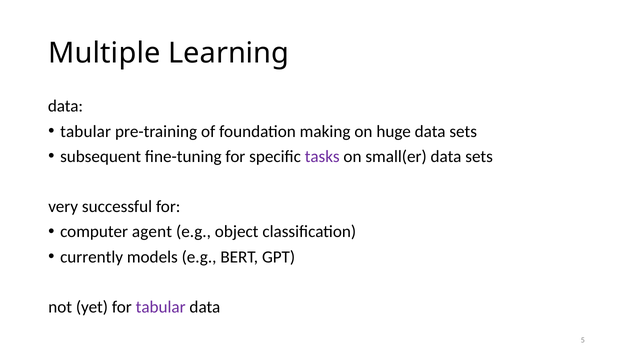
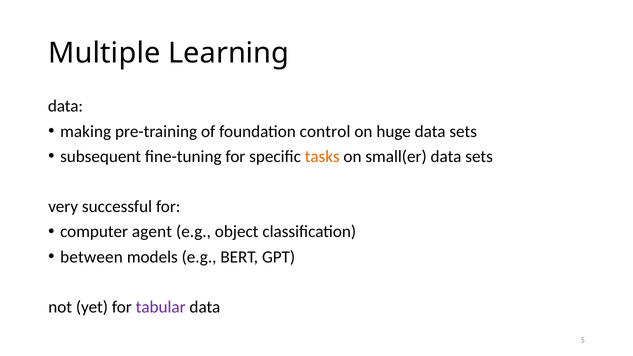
tabular at (86, 131): tabular -> making
making: making -> control
tasks colour: purple -> orange
currently: currently -> between
